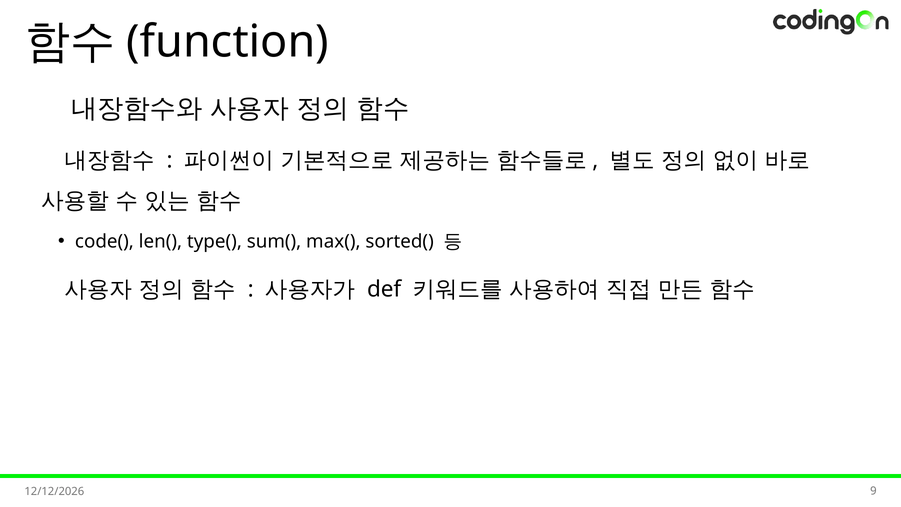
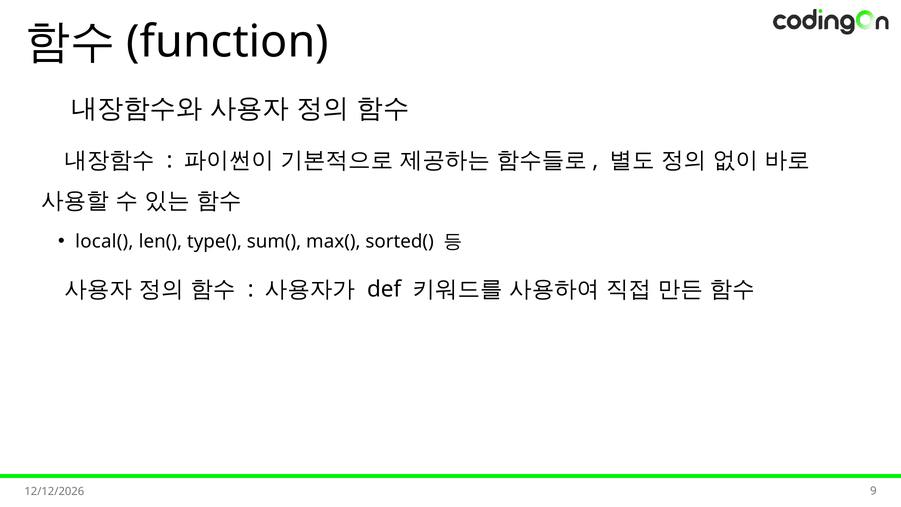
code(: code( -> local(
